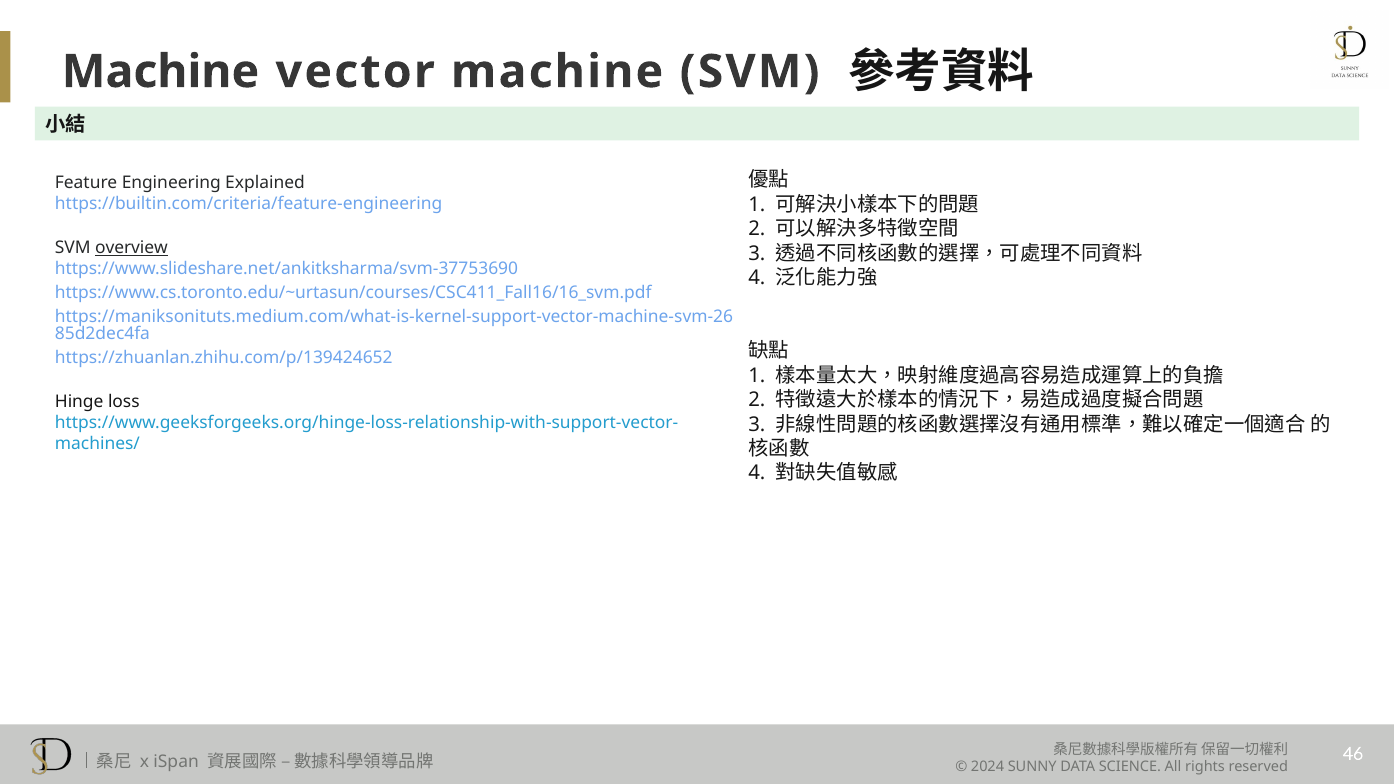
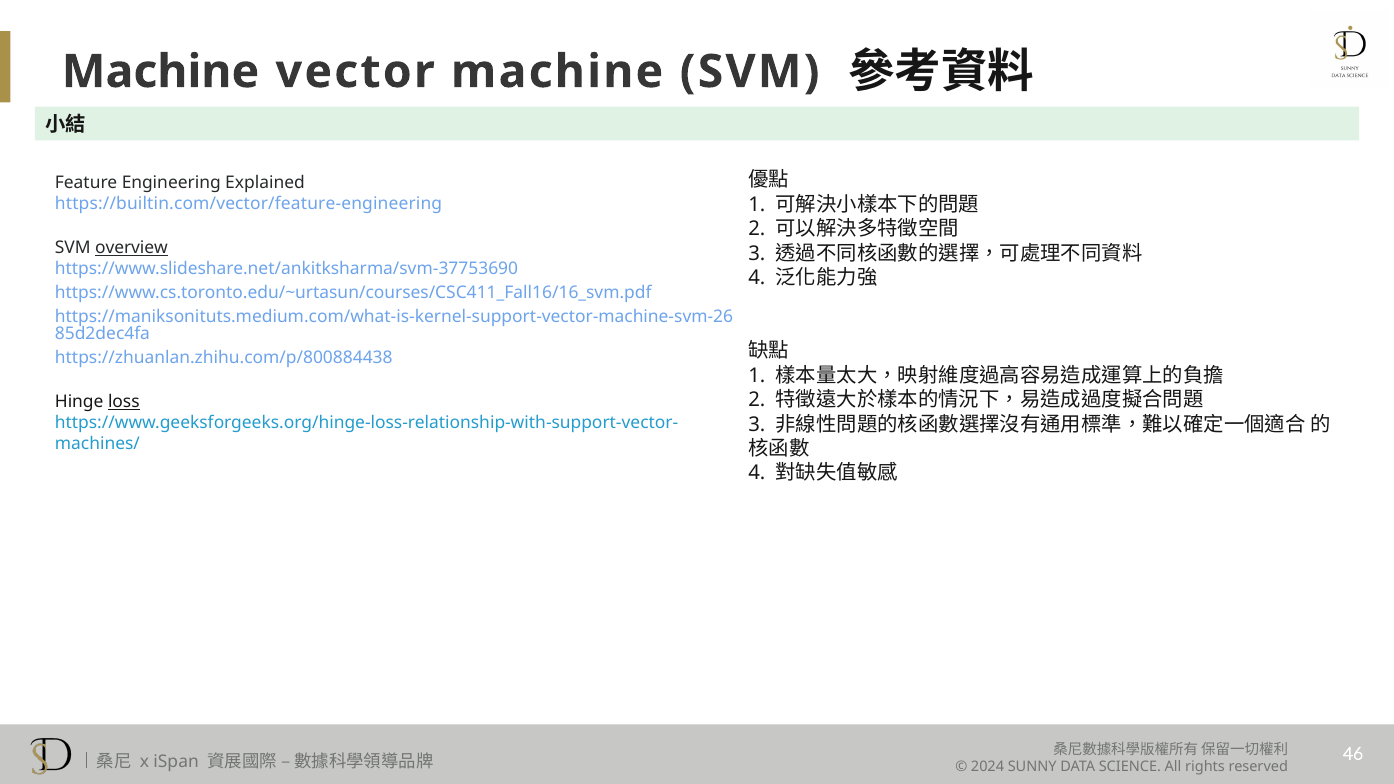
https://builtin.com/criteria/feature-engineering: https://builtin.com/criteria/feature-engineering -> https://builtin.com/vector/feature-engineering
https://zhuanlan.zhihu.com/p/139424652: https://zhuanlan.zhihu.com/p/139424652 -> https://zhuanlan.zhihu.com/p/800884438
loss underline: none -> present
